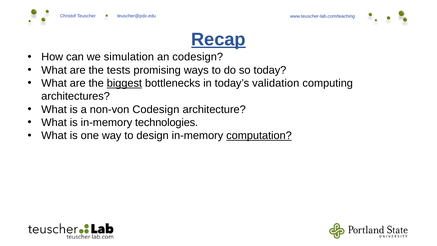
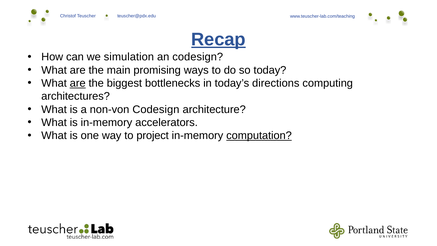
tests: tests -> main
are at (78, 83) underline: none -> present
biggest underline: present -> none
validation: validation -> directions
technologies: technologies -> accelerators
design: design -> project
